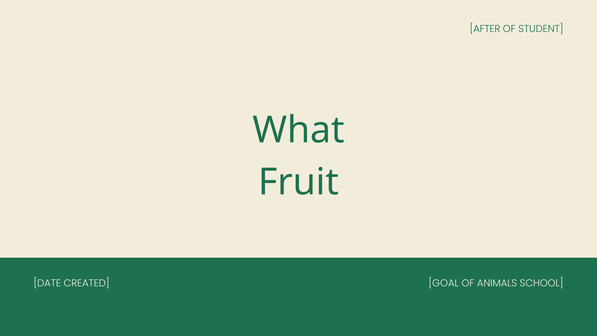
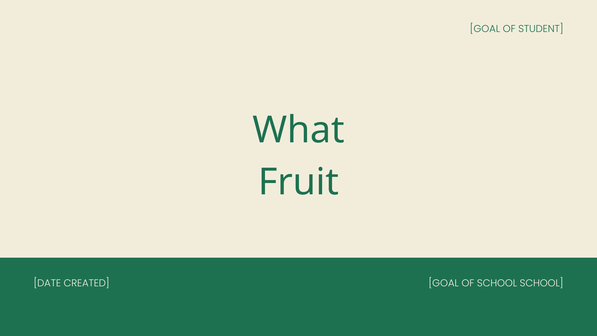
AFTER at (485, 29): AFTER -> GOAL
OF ANIMALS: ANIMALS -> SCHOOL
